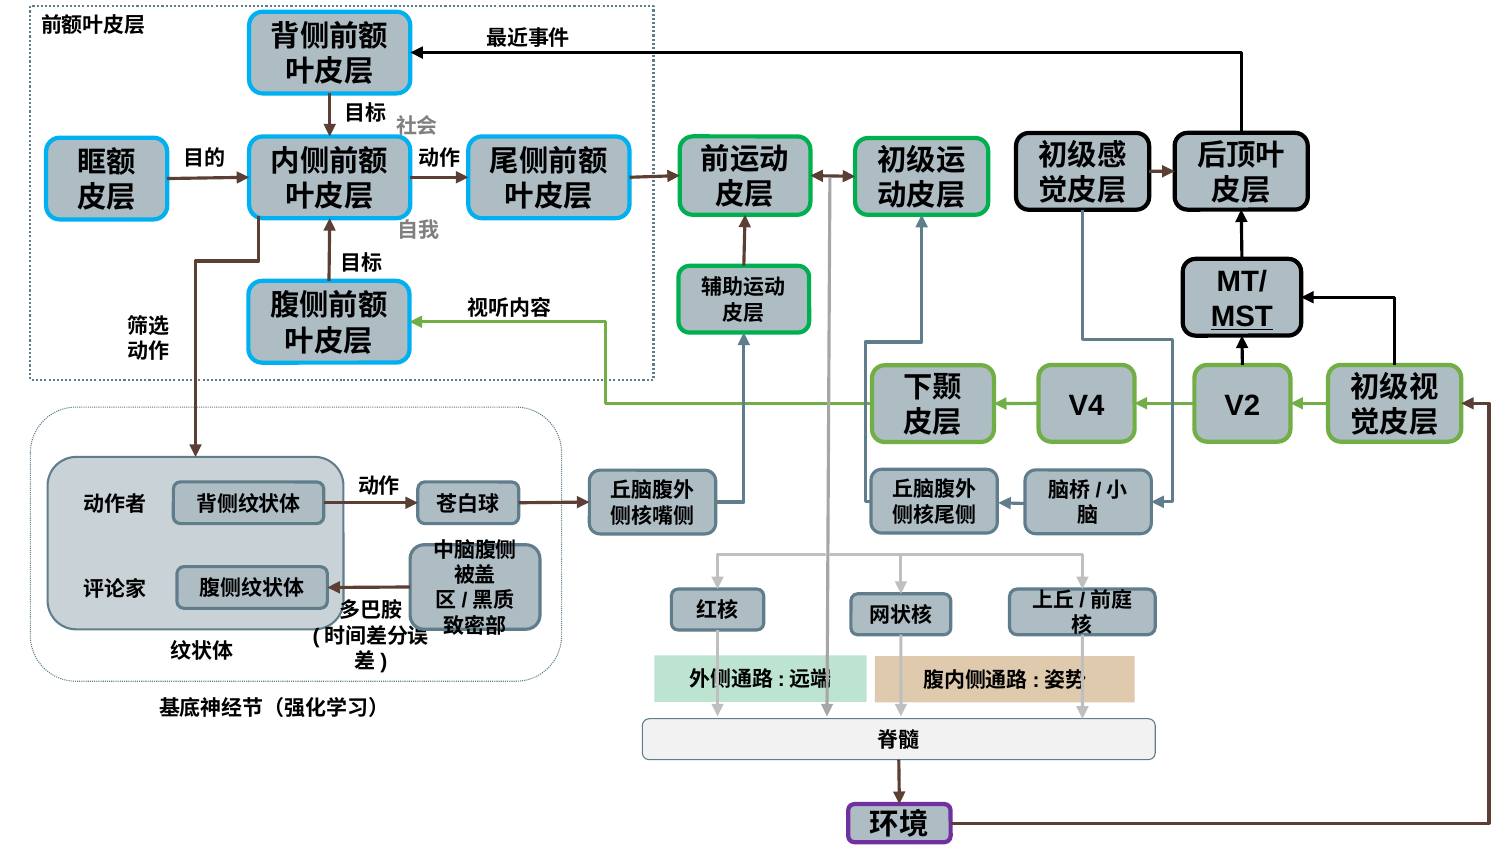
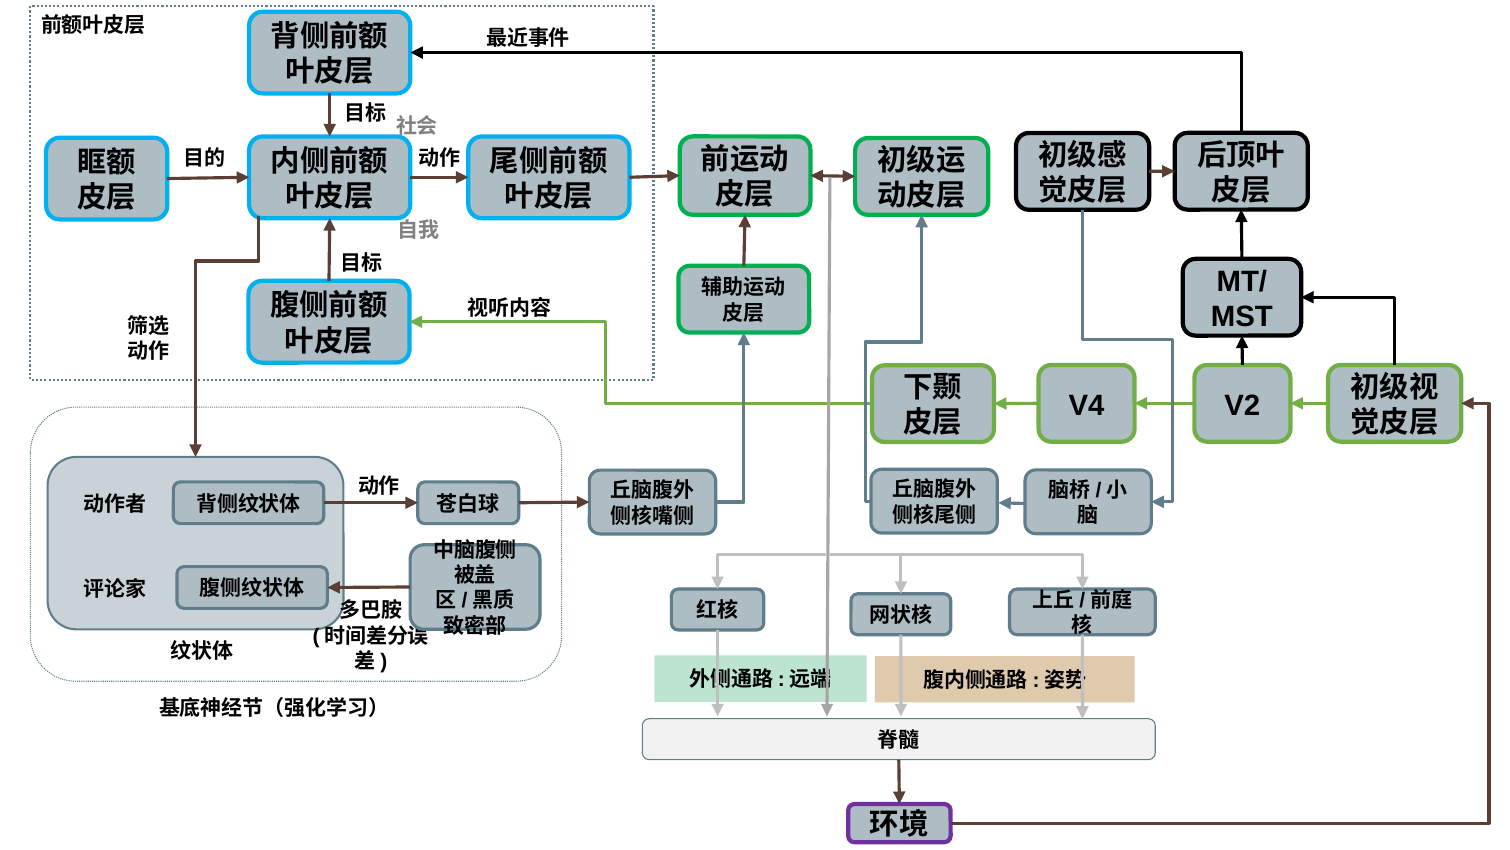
MST underline: present -> none
